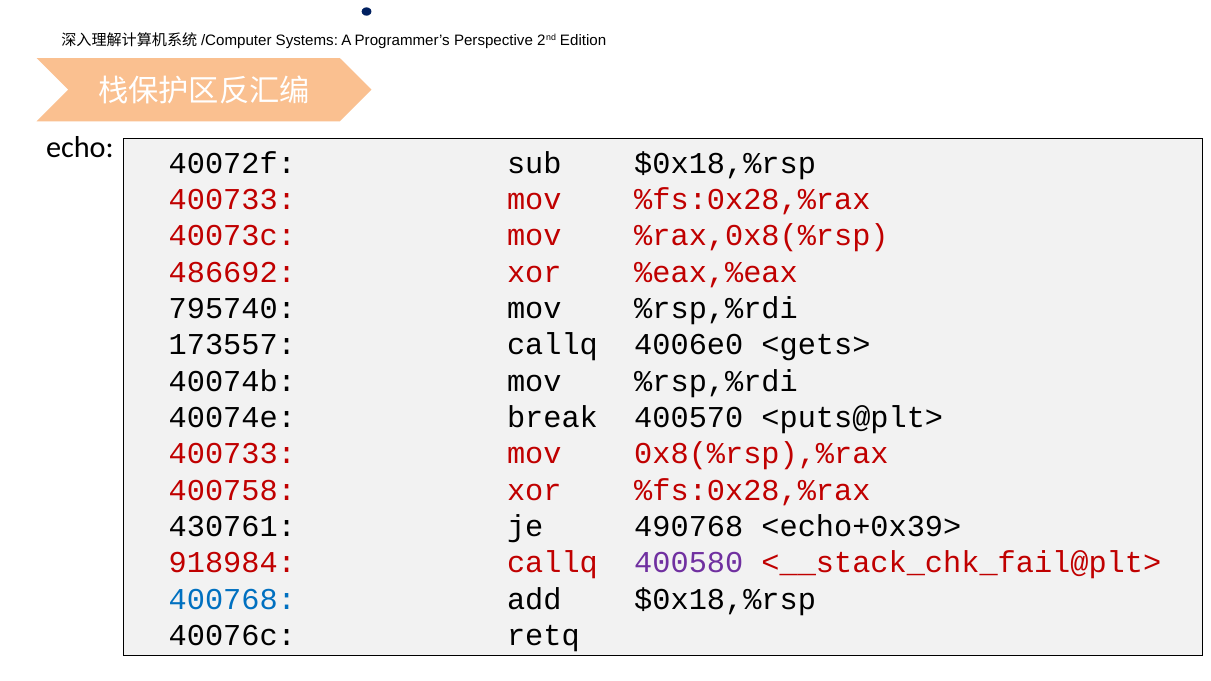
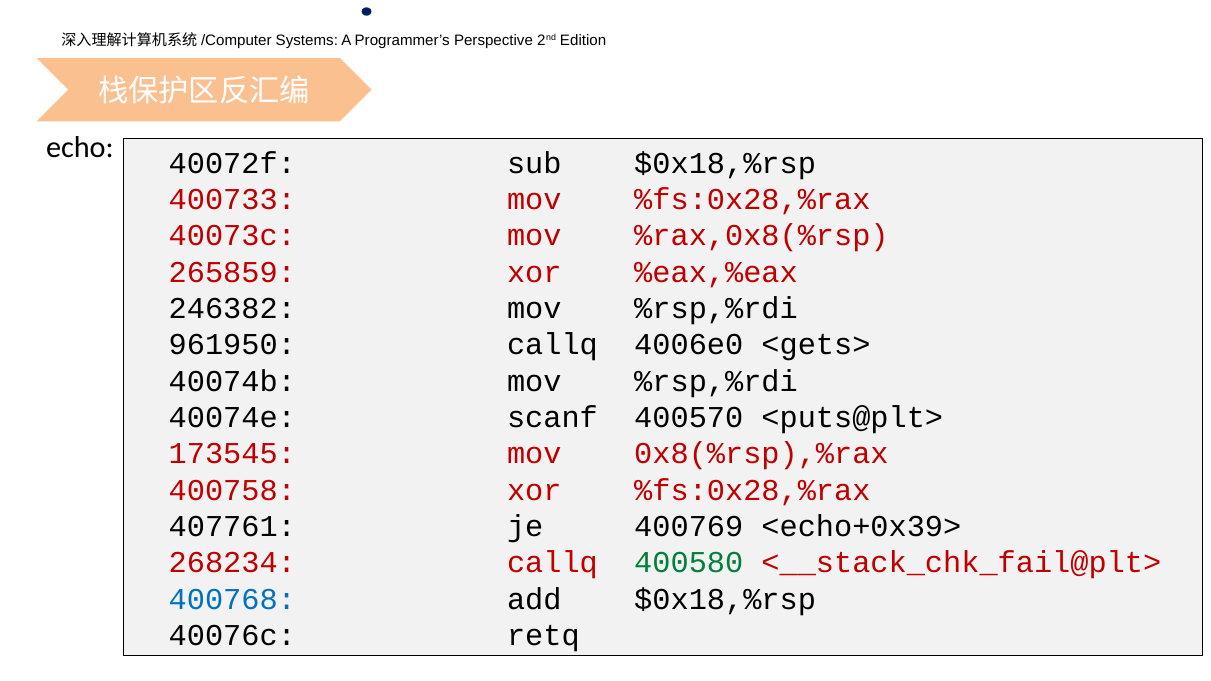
486692: 486692 -> 265859
795740: 795740 -> 246382
173557: 173557 -> 961950
break: break -> scanf
400733 at (232, 454): 400733 -> 173545
430761: 430761 -> 407761
490768: 490768 -> 400769
918984: 918984 -> 268234
400580 colour: purple -> green
